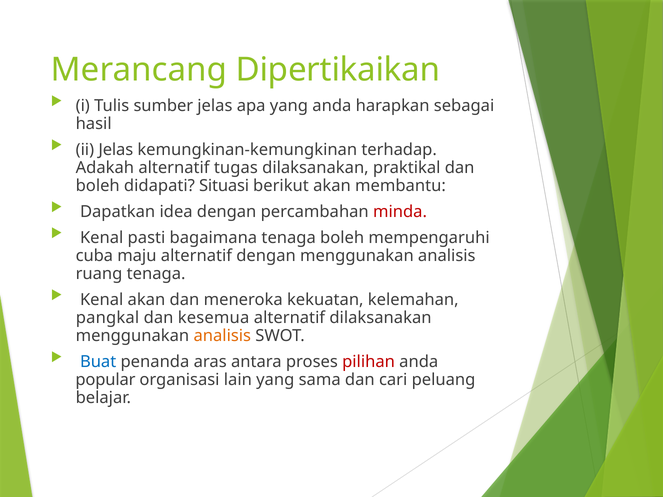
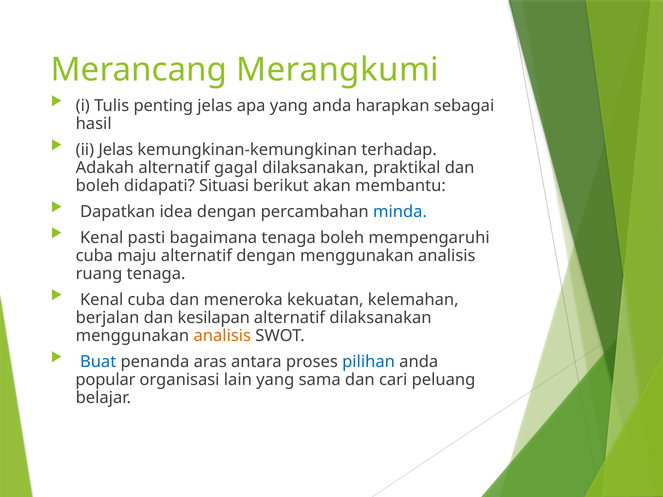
Dipertikaikan: Dipertikaikan -> Merangkumi
sumber: sumber -> penting
tugas: tugas -> gagal
minda colour: red -> blue
Kenal akan: akan -> cuba
pangkal: pangkal -> berjalan
kesemua: kesemua -> kesilapan
pilihan colour: red -> blue
